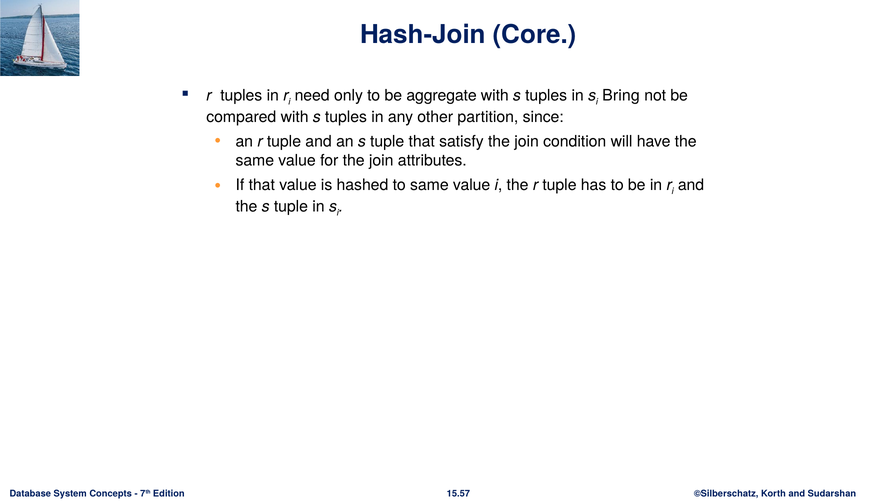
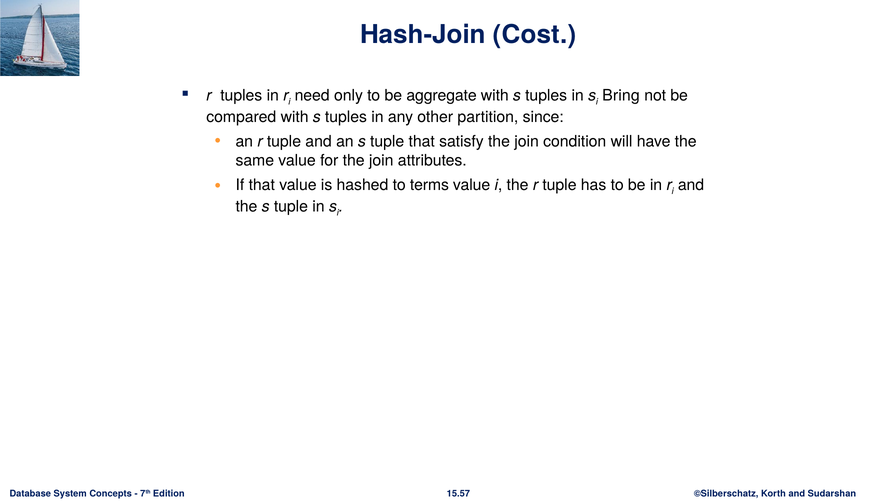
Core: Core -> Cost
to same: same -> terms
